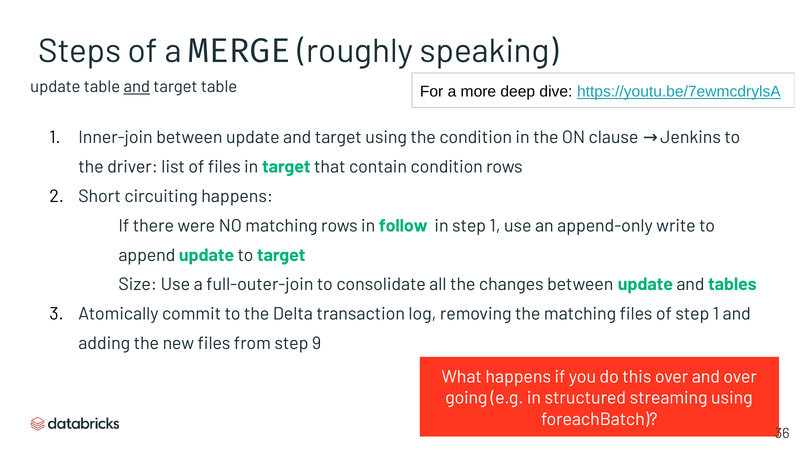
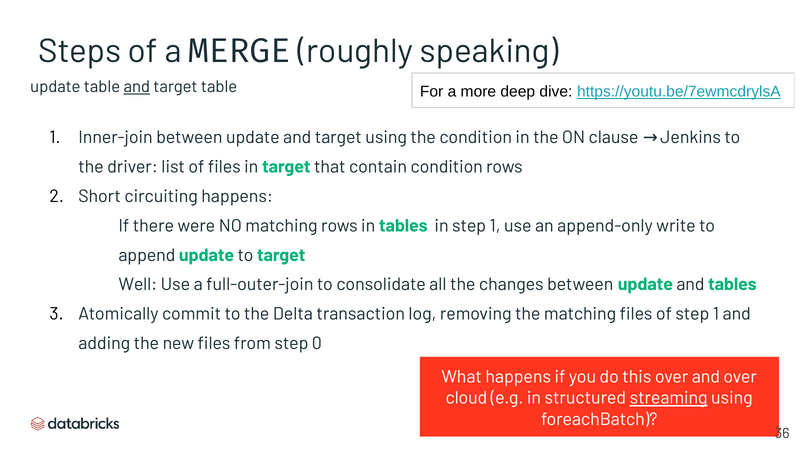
in follow: follow -> tables
Size: Size -> Well
9: 9 -> 0
going: going -> cloud
streaming underline: none -> present
